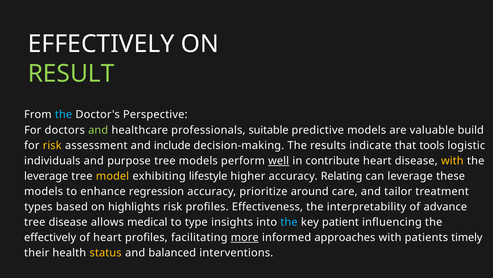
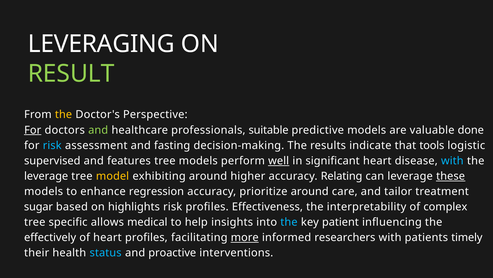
EFFECTIVELY at (101, 44): EFFECTIVELY -> LEVERAGING
the at (64, 114) colour: light blue -> yellow
For at (33, 130) underline: none -> present
build: build -> done
risk at (52, 145) colour: yellow -> light blue
include: include -> fasting
individuals: individuals -> supervised
purpose: purpose -> features
contribute: contribute -> significant
with at (452, 160) colour: yellow -> light blue
exhibiting lifestyle: lifestyle -> around
these underline: none -> present
types: types -> sugar
advance: advance -> complex
tree disease: disease -> specific
type: type -> help
approaches: approaches -> researchers
status colour: yellow -> light blue
balanced: balanced -> proactive
